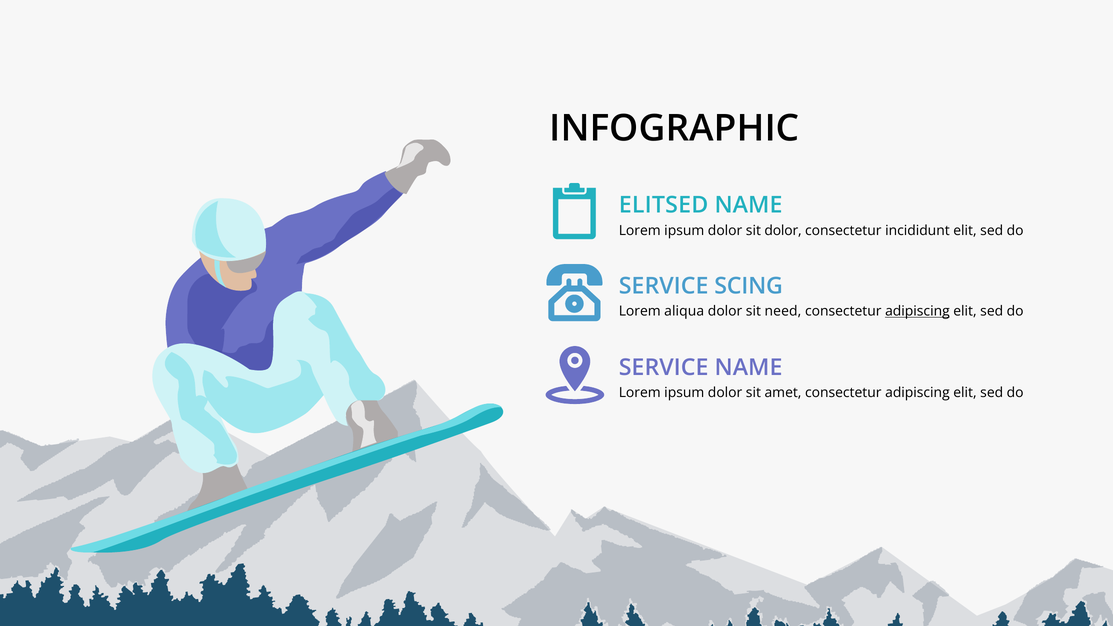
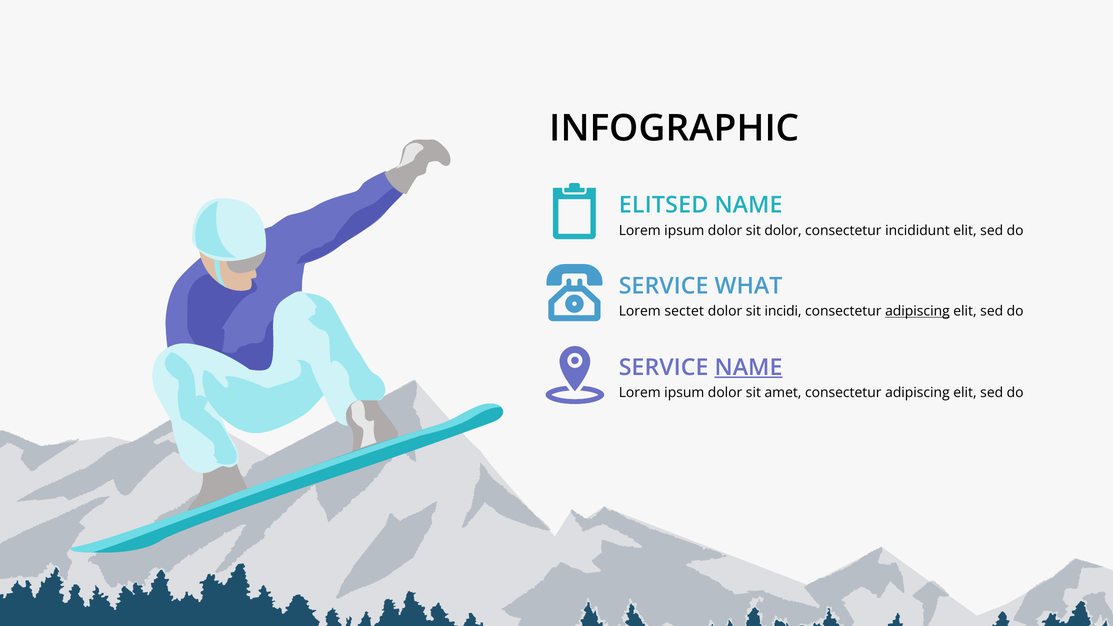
SCING: SCING -> WHAT
aliqua: aliqua -> sectet
need: need -> incidi
NAME at (749, 367) underline: none -> present
